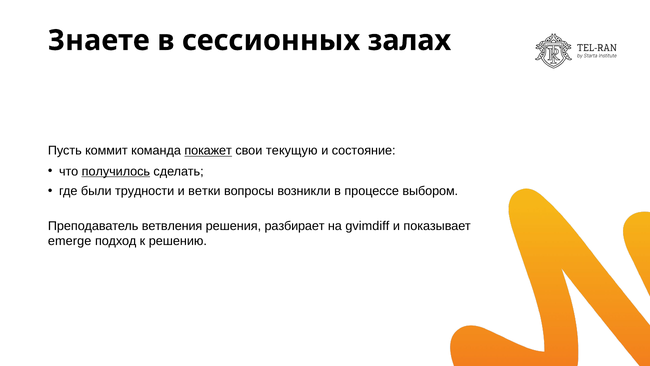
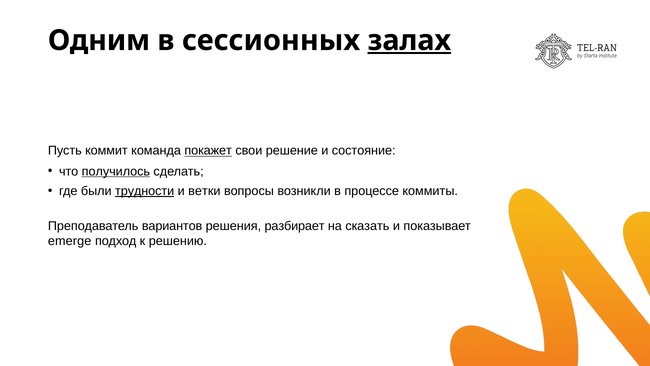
Знаете: Знаете -> Одним
залах underline: none -> present
текущую: текущую -> решение
трудности underline: none -> present
выбором: выбором -> коммиты
ветвления: ветвления -> вариантов
gvimdiff: gvimdiff -> сказать
